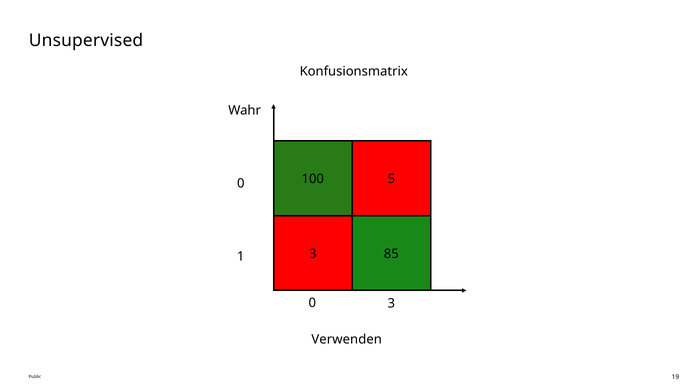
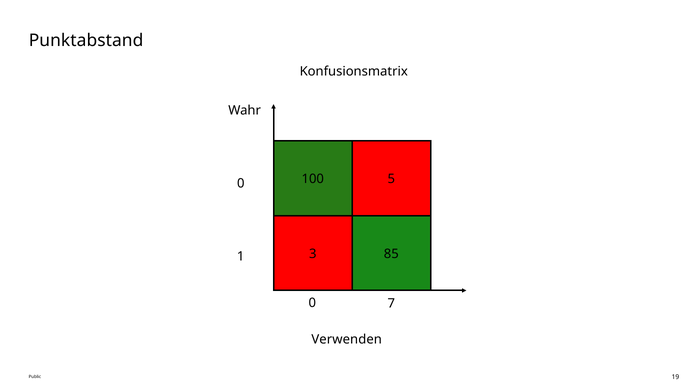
Unsupervised: Unsupervised -> Punktabstand
0 3: 3 -> 7
